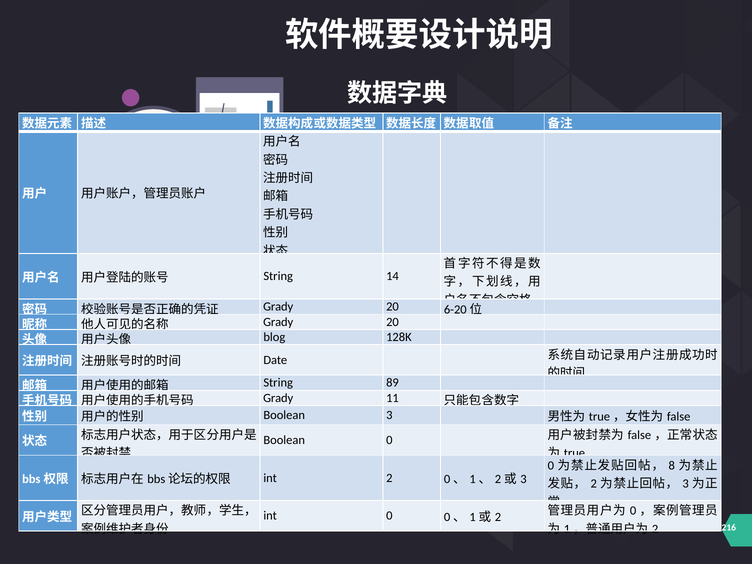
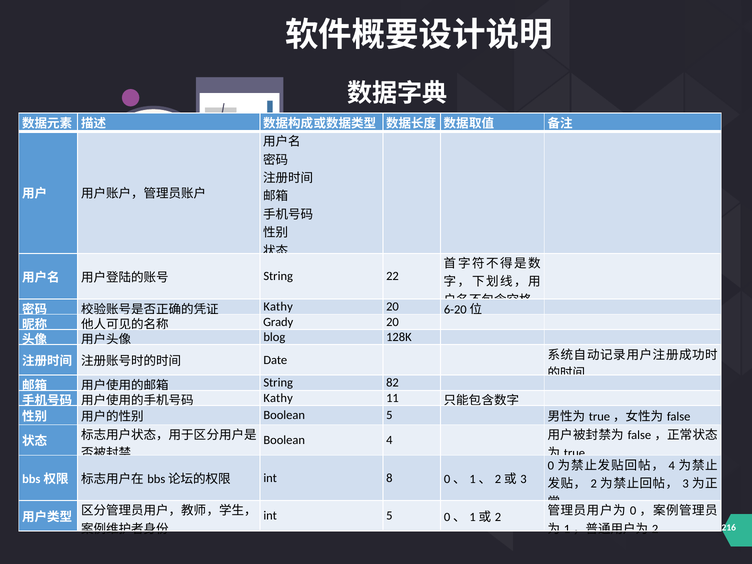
14: 14 -> 22
Grady at (278, 307): Grady -> Kathy
89: 89 -> 82
Grady at (278, 398): Grady -> Kathy
Boolean 3: 3 -> 5
Boolean 0: 0 -> 4
8 at (672, 466): 8 -> 4
int 2: 2 -> 8
int 0: 0 -> 5
